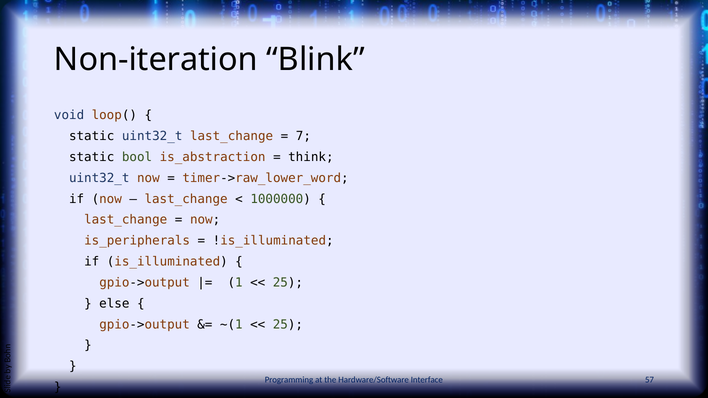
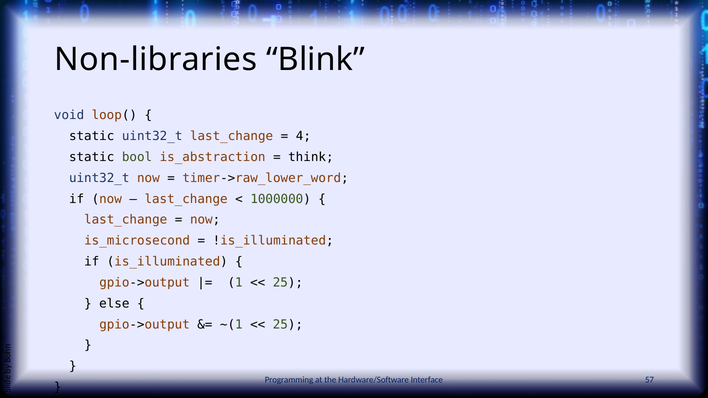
Non-iteration: Non-iteration -> Non-libraries
7: 7 -> 4
is_peripherals: is_peripherals -> is_microsecond
